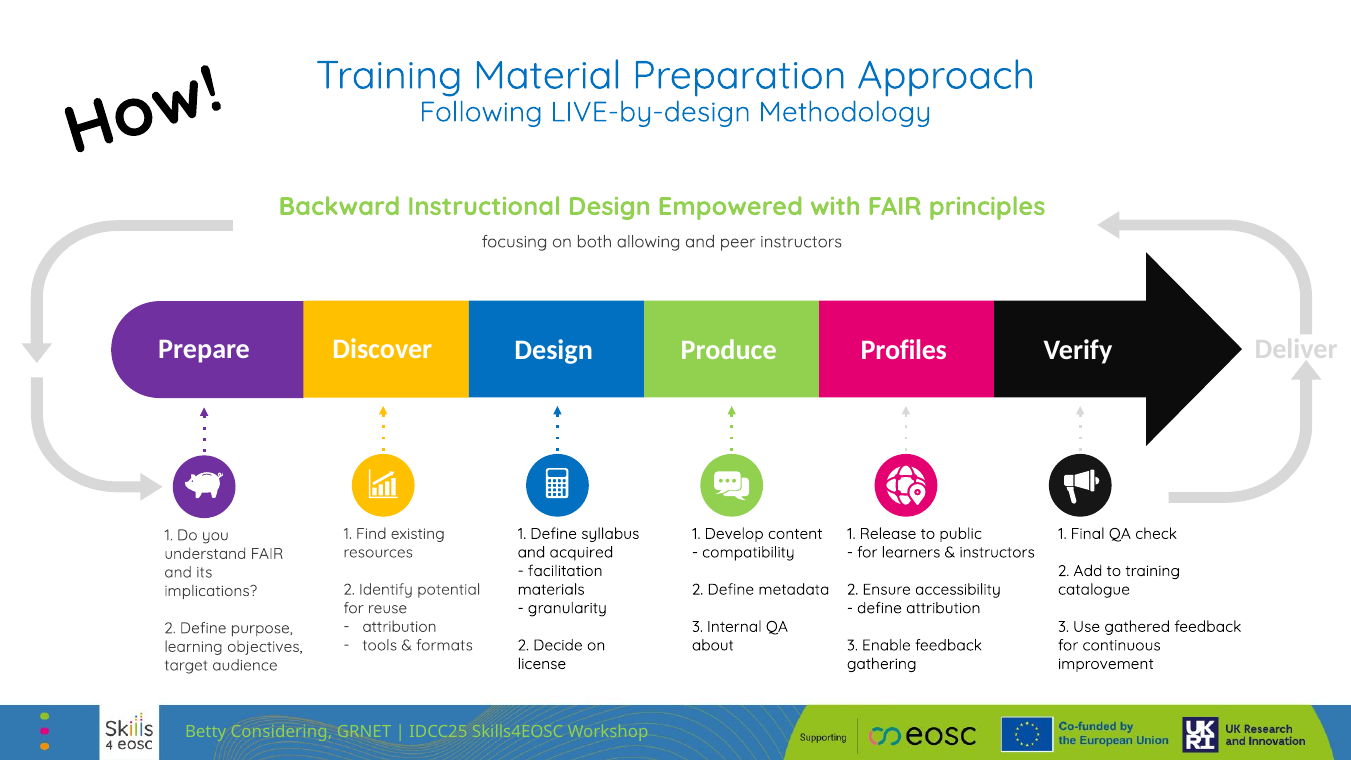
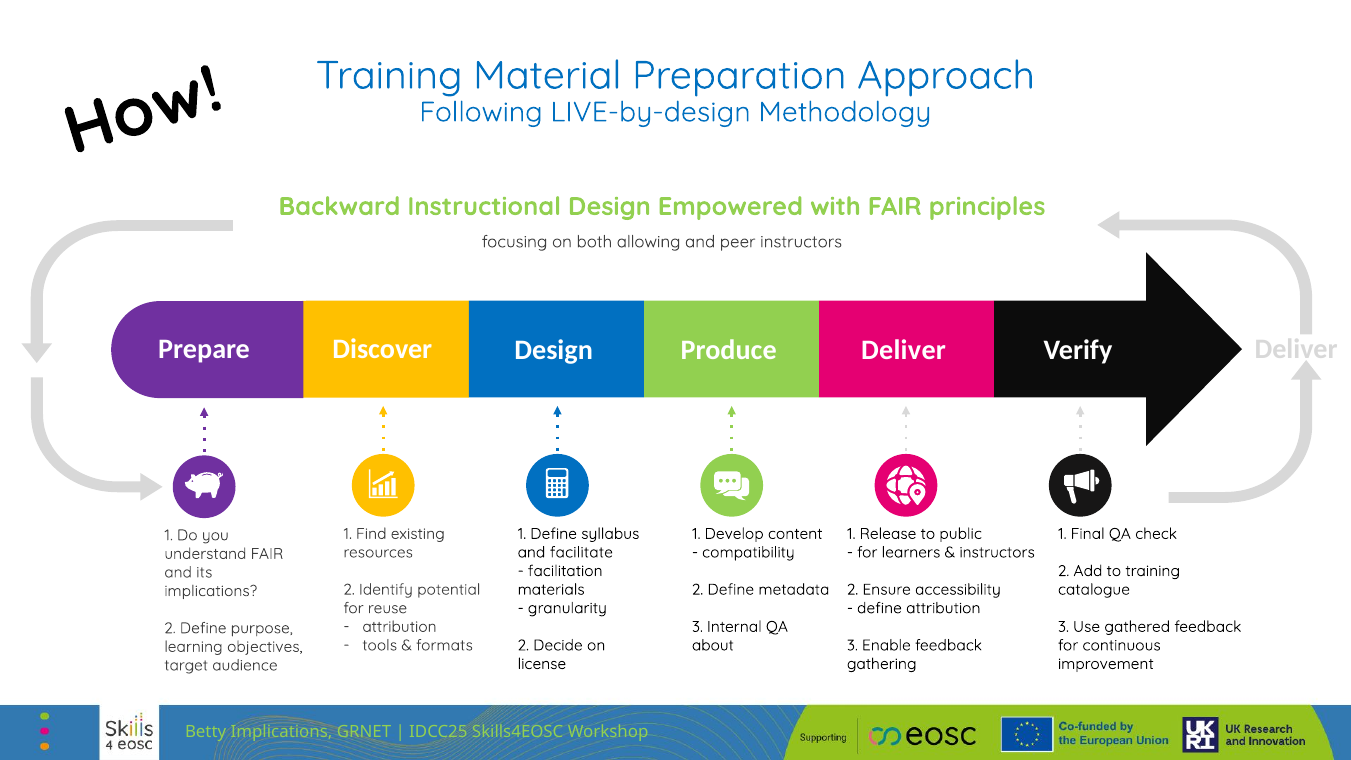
Produce Profiles: Profiles -> Deliver
acquired: acquired -> facilitate
Betty Considering: Considering -> Implications
